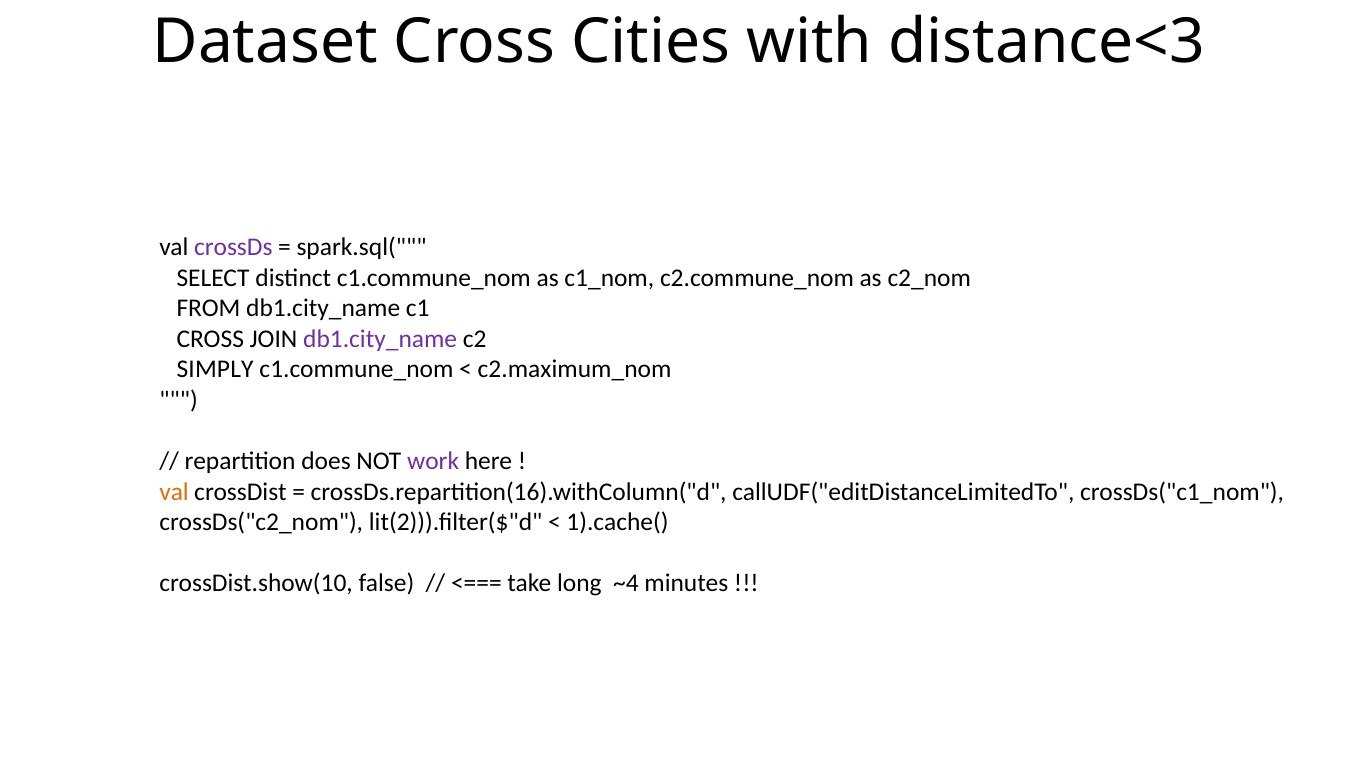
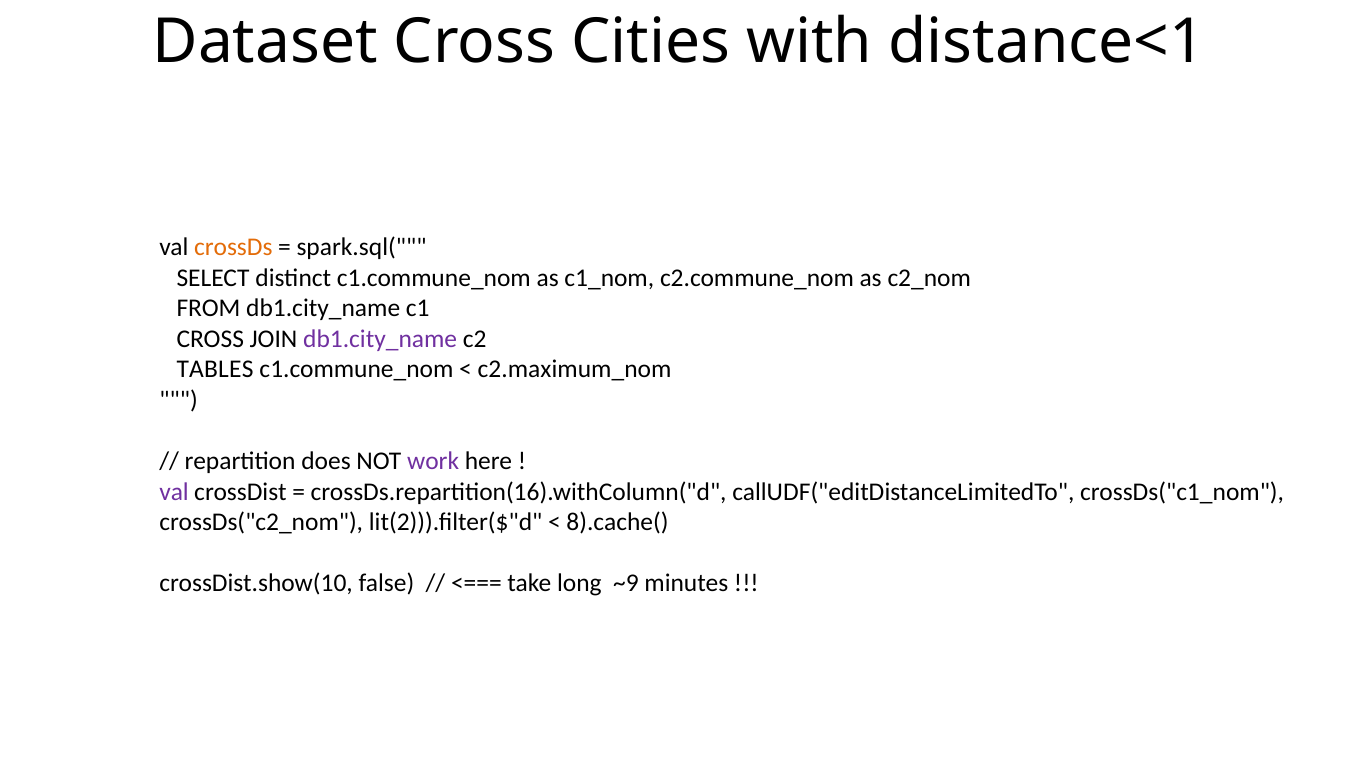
distance<3: distance<3 -> distance<1
crossDs colour: purple -> orange
SIMPLY: SIMPLY -> TABLES
val at (174, 492) colour: orange -> purple
1).cache(: 1).cache( -> 8).cache(
~4: ~4 -> ~9
